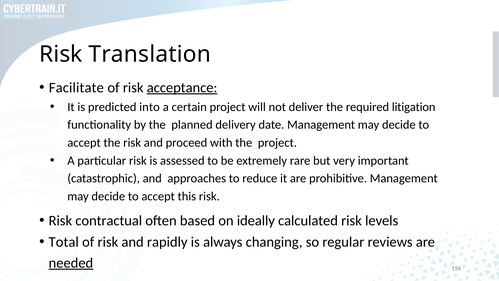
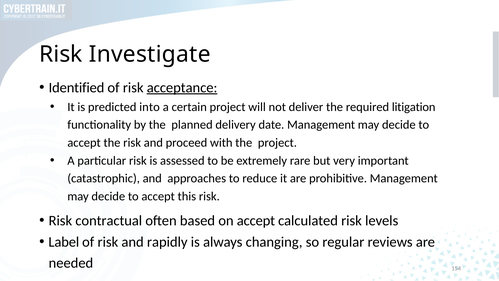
Translation: Translation -> Investigate
Facilitate: Facilitate -> Identified
on ideally: ideally -> accept
Total: Total -> Label
needed underline: present -> none
